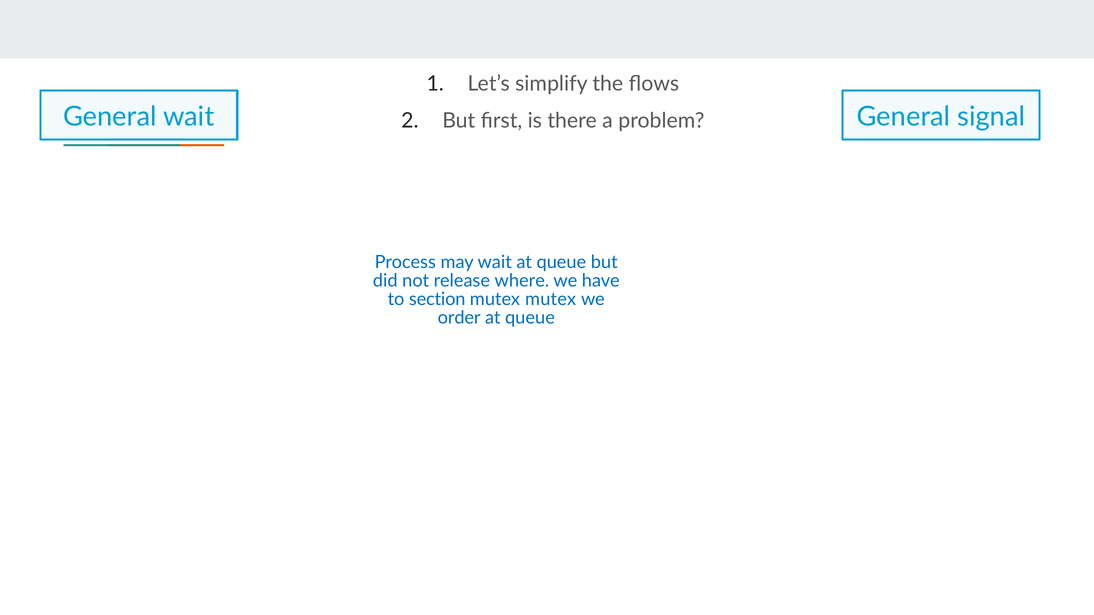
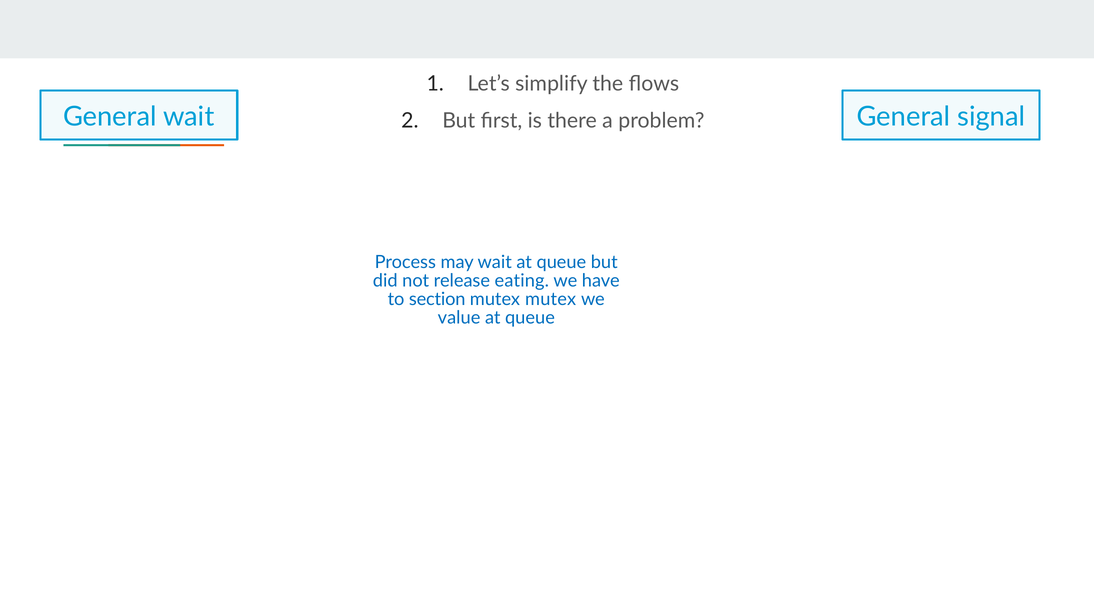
where: where -> eating
order: order -> value
